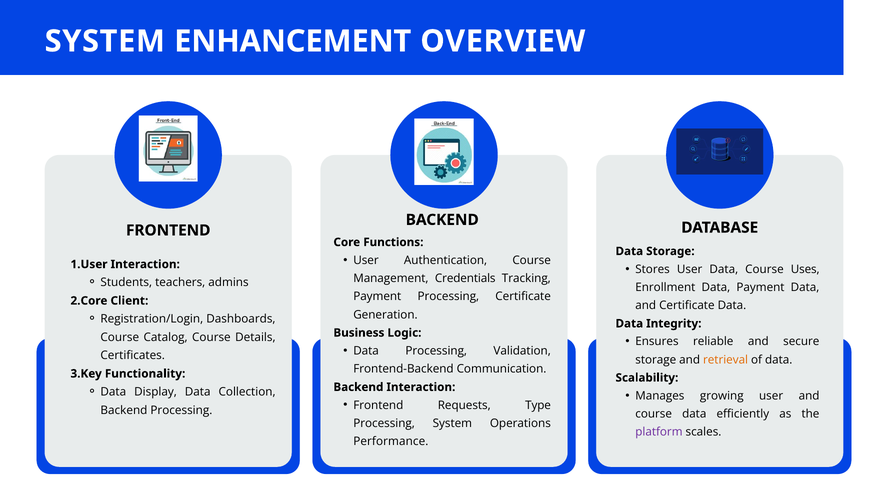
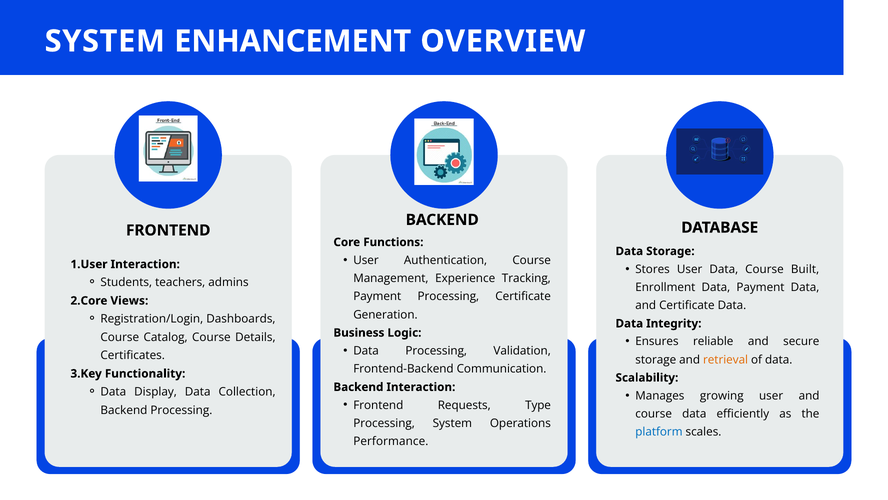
Uses: Uses -> Built
Credentials: Credentials -> Experience
Client: Client -> Views
platform colour: purple -> blue
